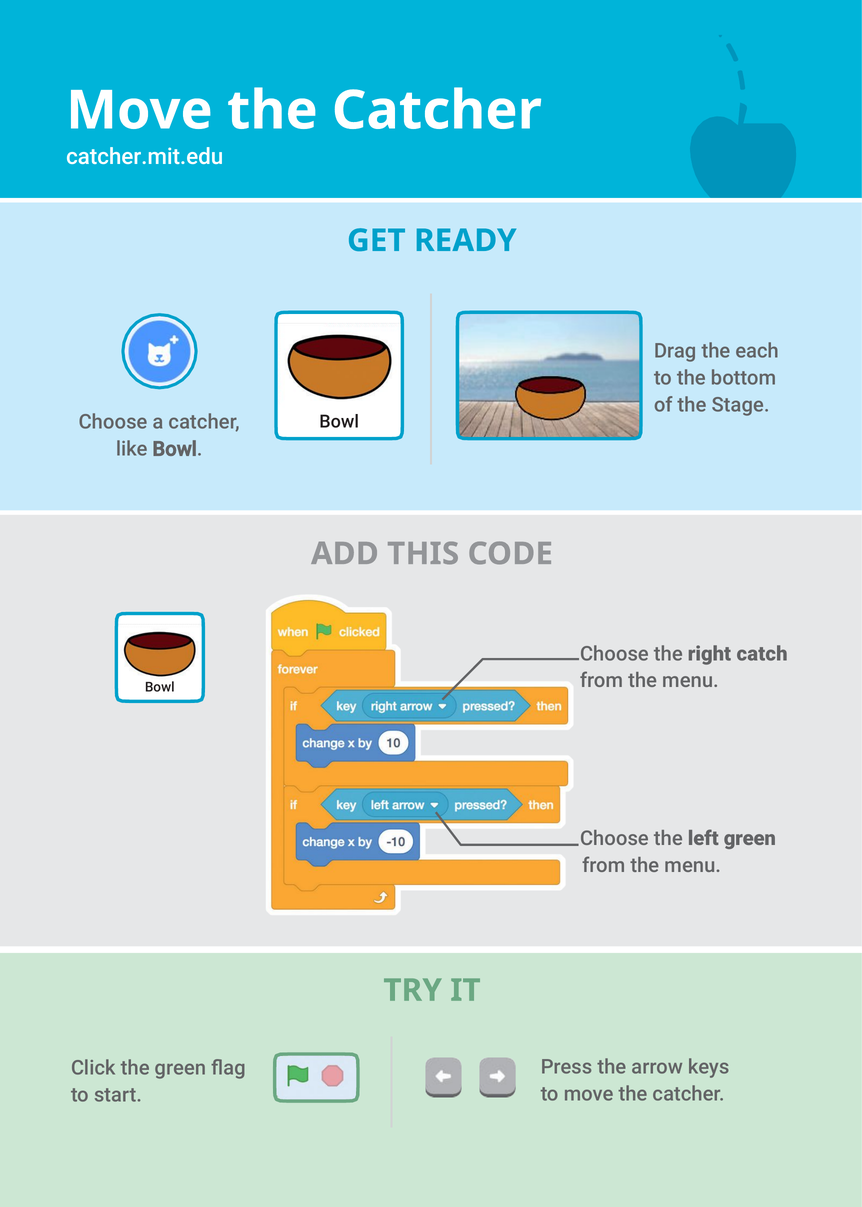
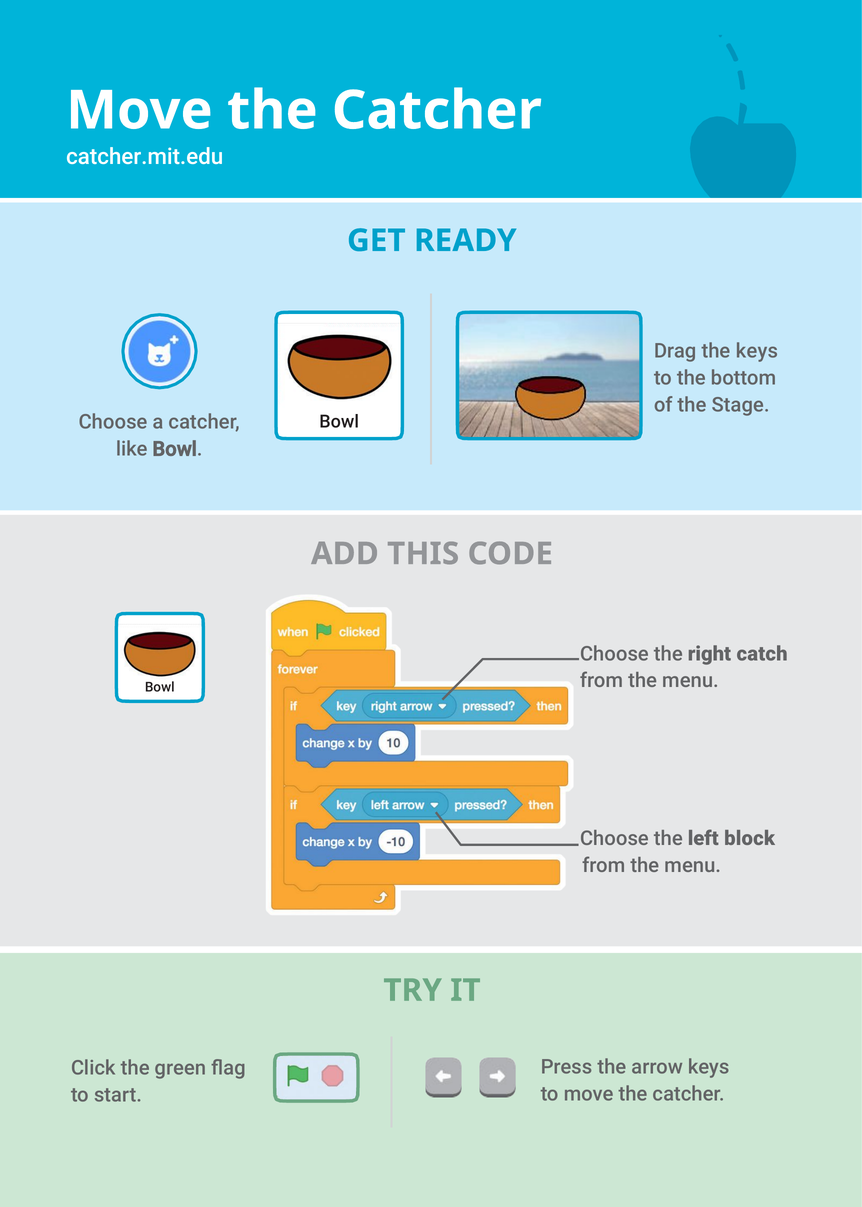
the each: each -> keys
left green: green -> block
